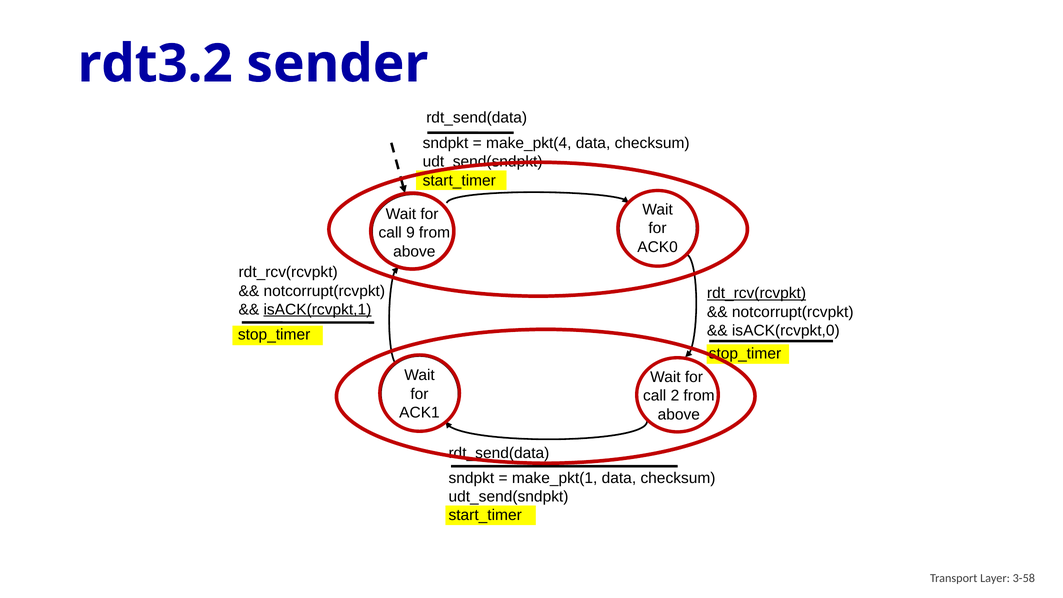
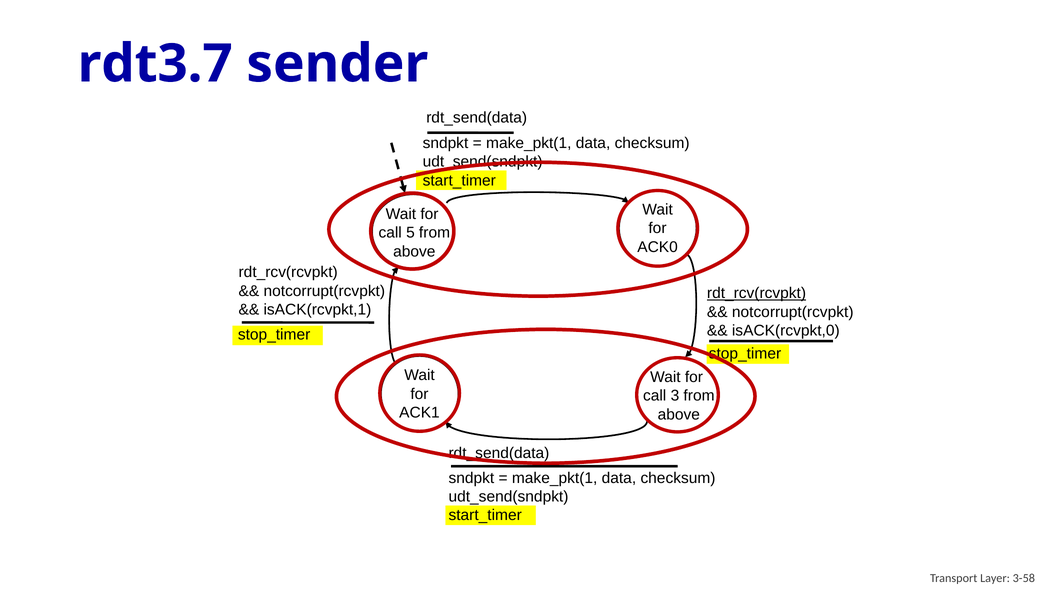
rdt3.2: rdt3.2 -> rdt3.7
make_pkt(4 at (529, 143): make_pkt(4 -> make_pkt(1
9: 9 -> 5
isACK(rcvpkt,1 underline: present -> none
2: 2 -> 3
